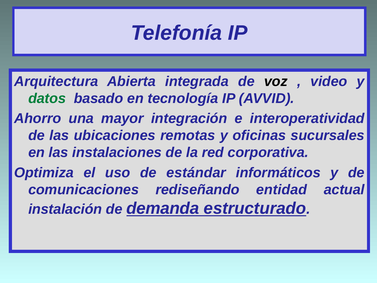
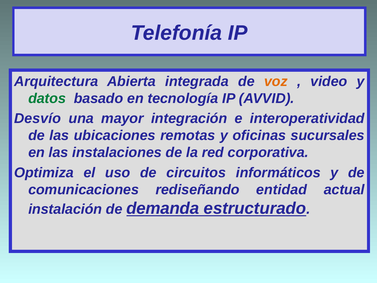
voz colour: black -> orange
Ahorro: Ahorro -> Desvío
estándar: estándar -> circuitos
